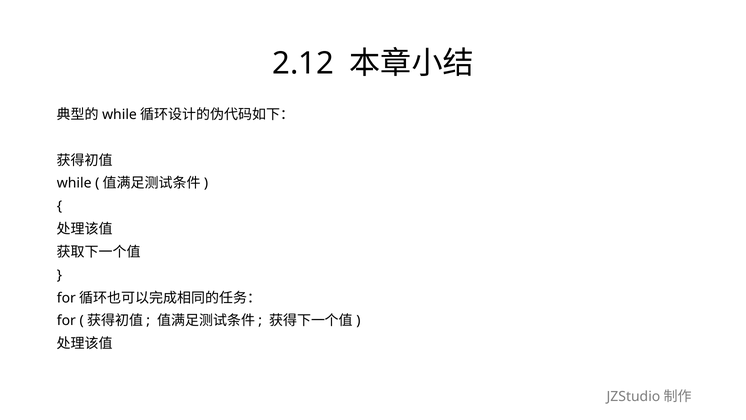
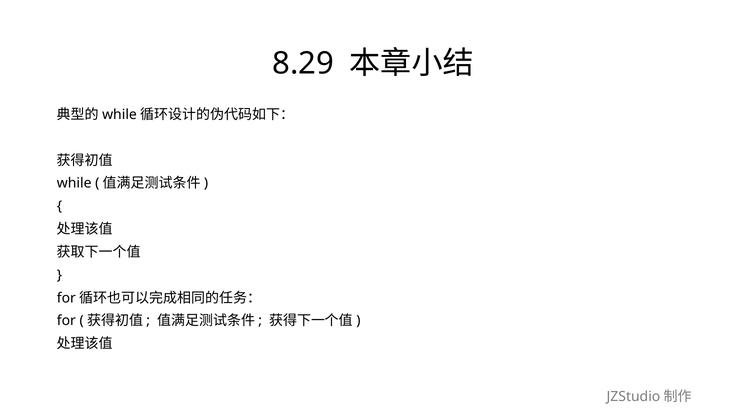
2.12: 2.12 -> 8.29
